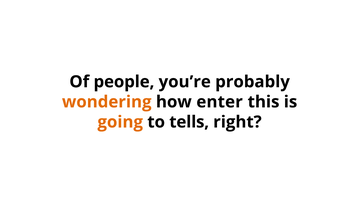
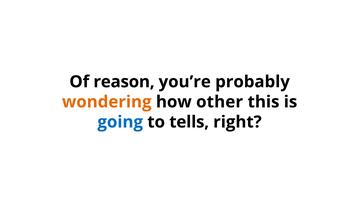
people: people -> reason
enter: enter -> other
going colour: orange -> blue
